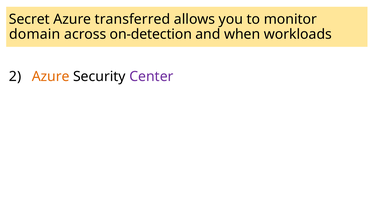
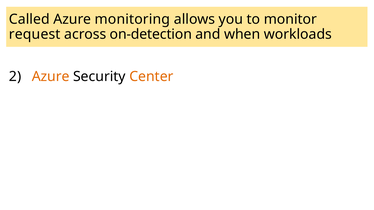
Secret: Secret -> Called
transferred: transferred -> monitoring
domain: domain -> request
Center colour: purple -> orange
